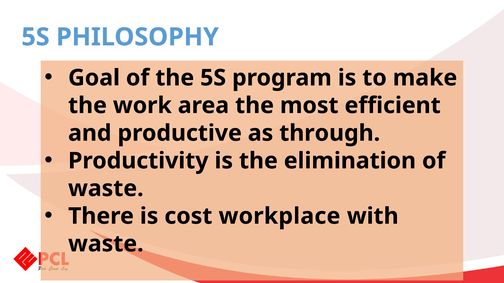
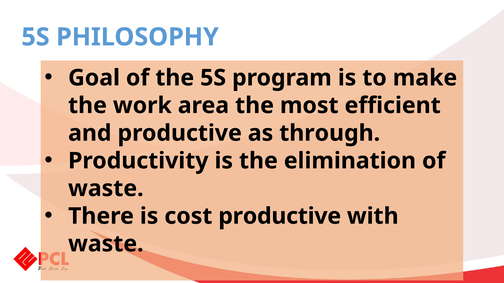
cost workplace: workplace -> productive
